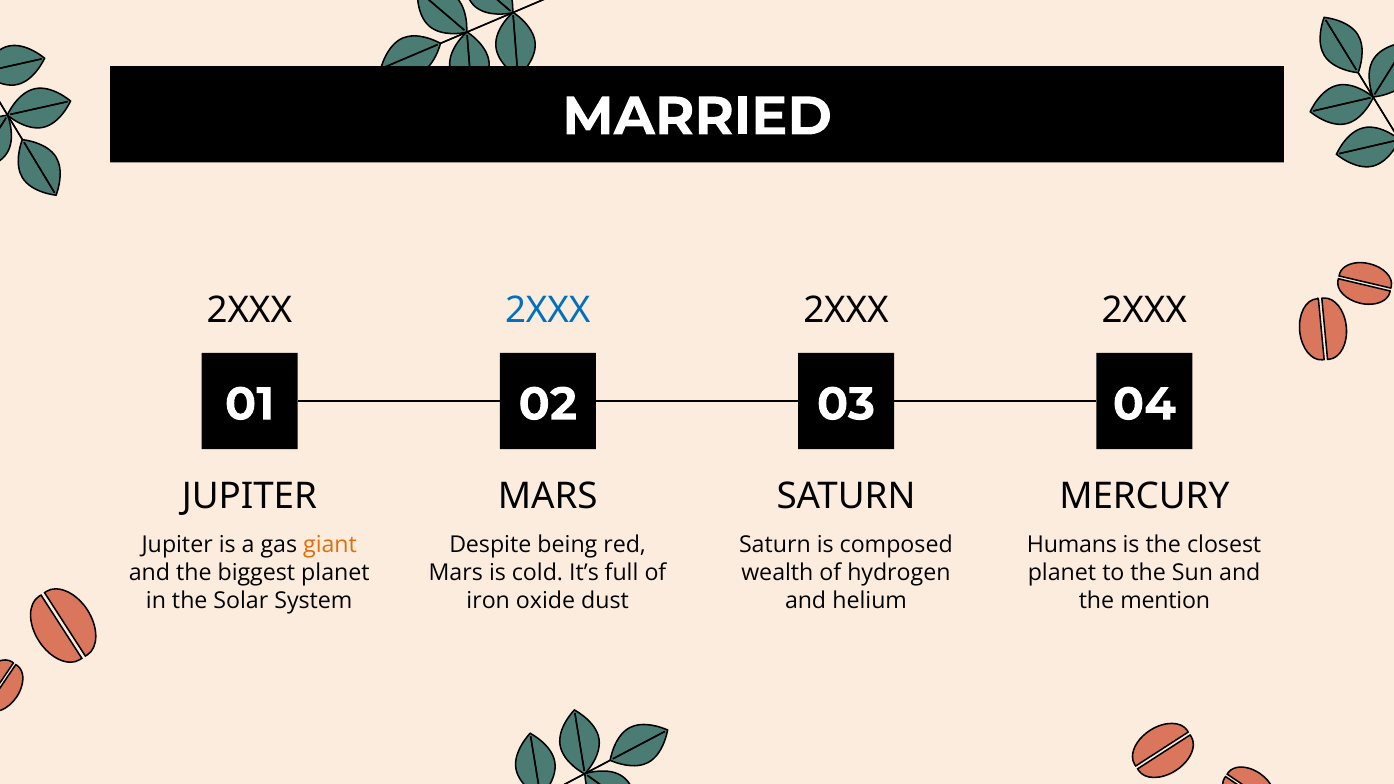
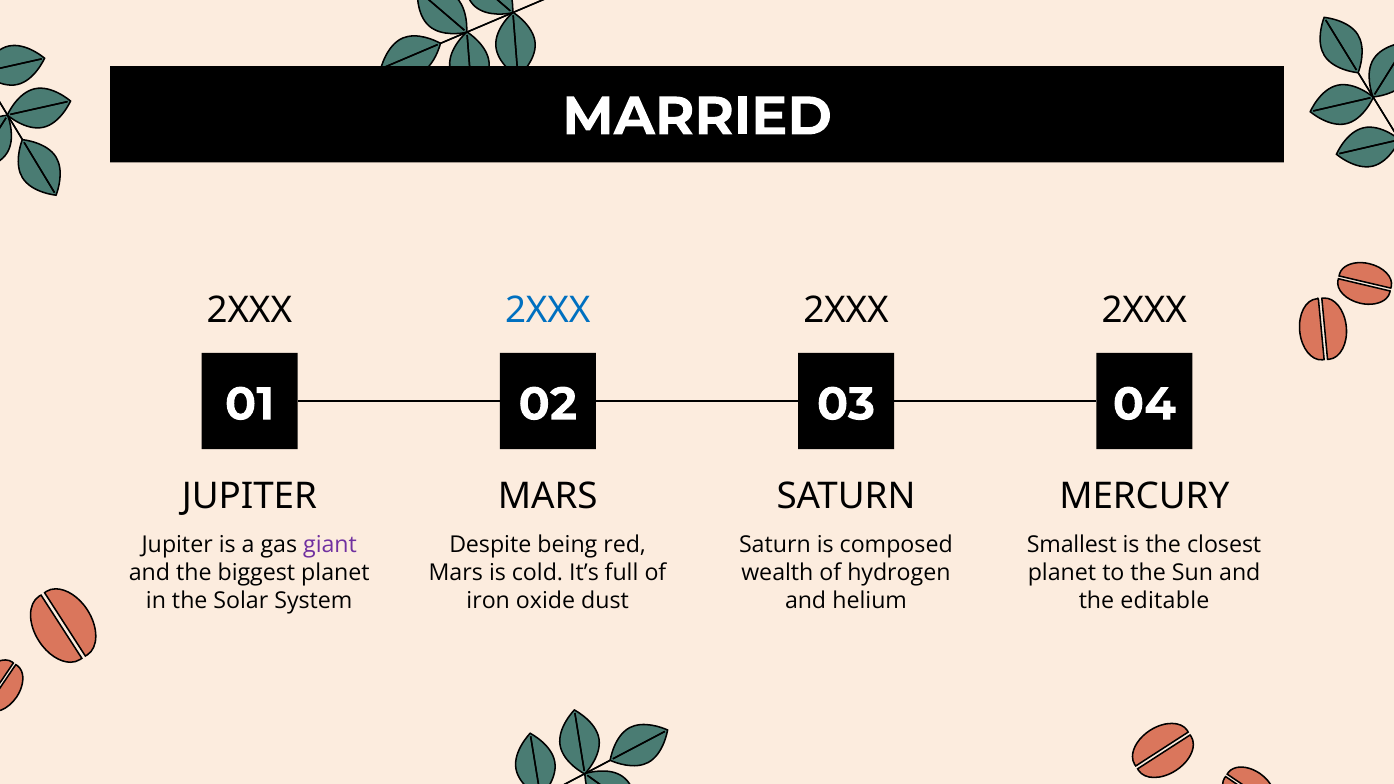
giant colour: orange -> purple
Humans: Humans -> Smallest
mention: mention -> editable
